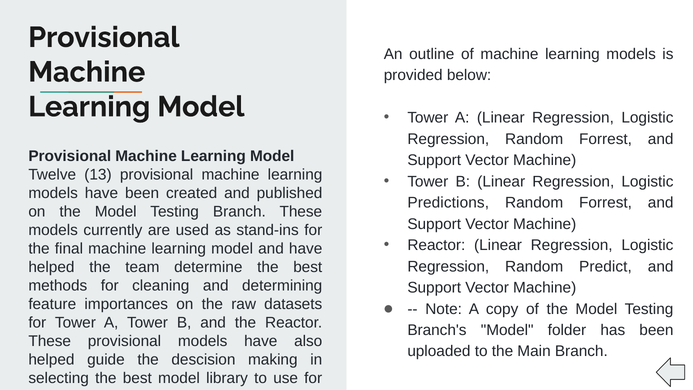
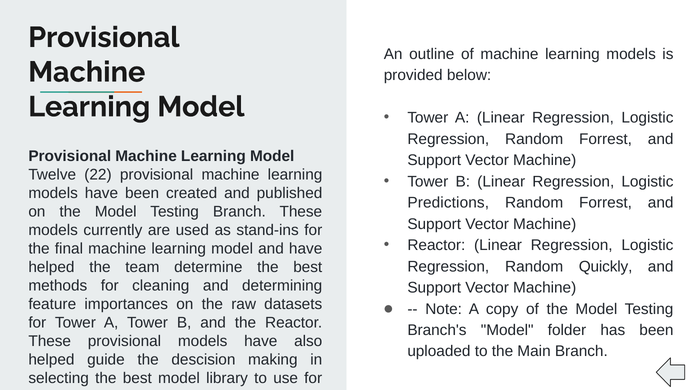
13: 13 -> 22
Predict: Predict -> Quickly
